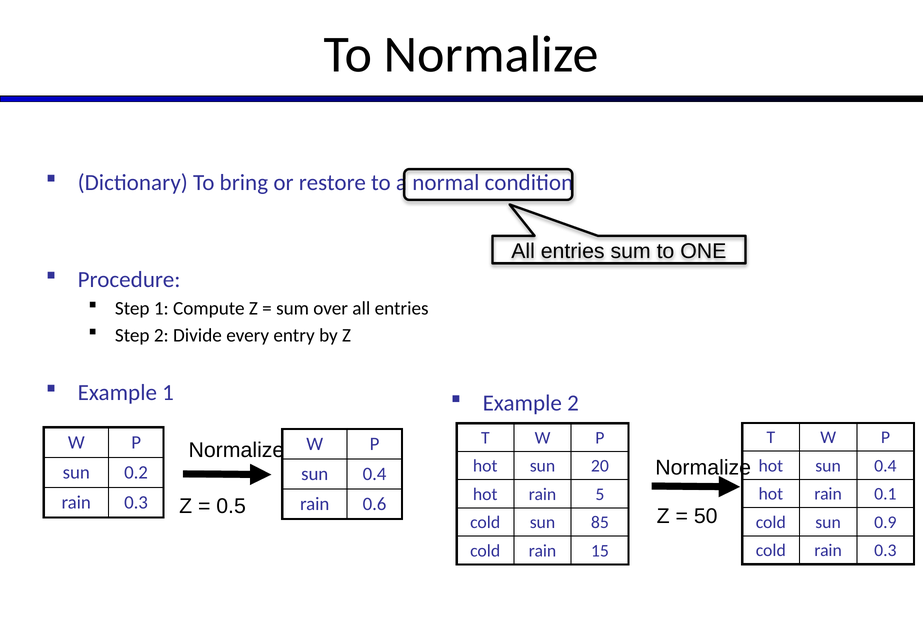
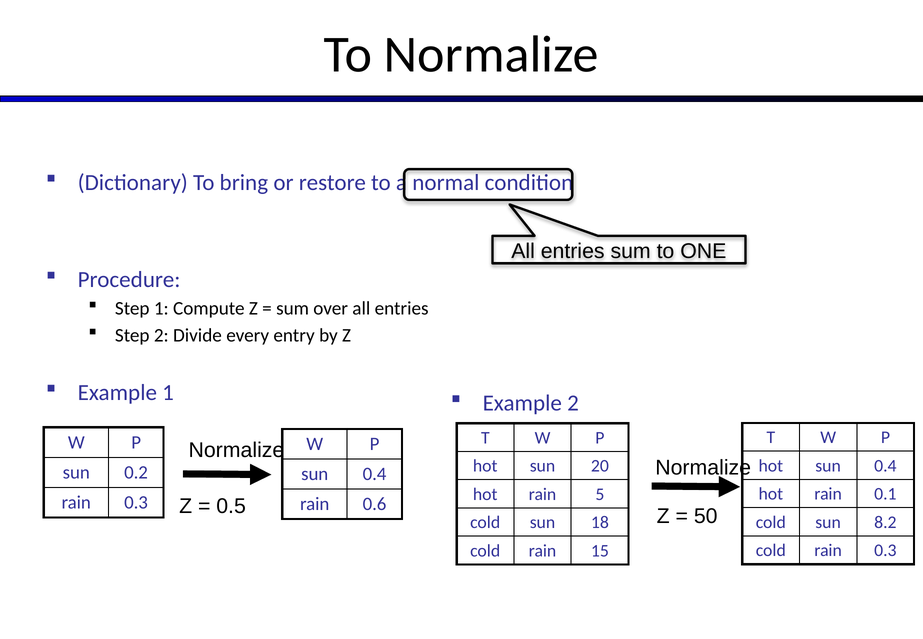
0.9: 0.9 -> 8.2
85: 85 -> 18
